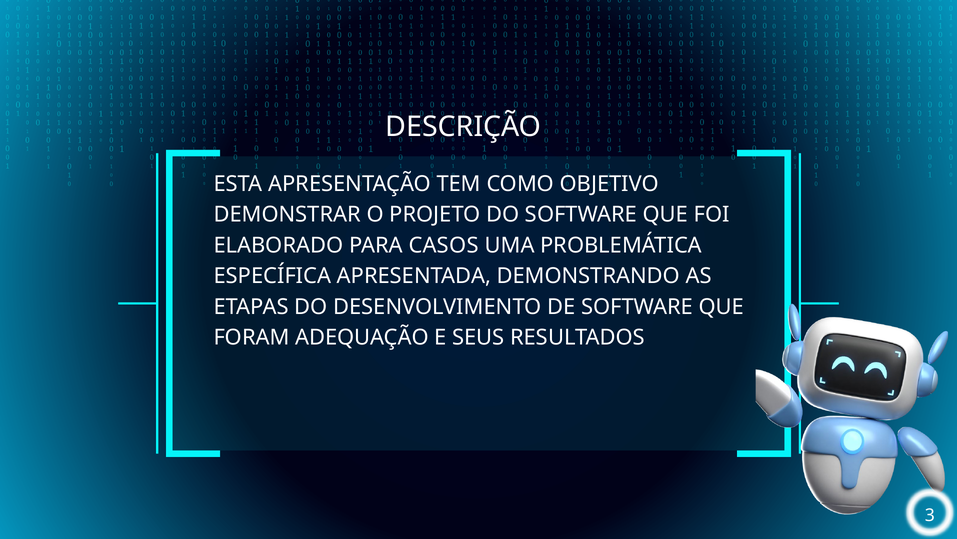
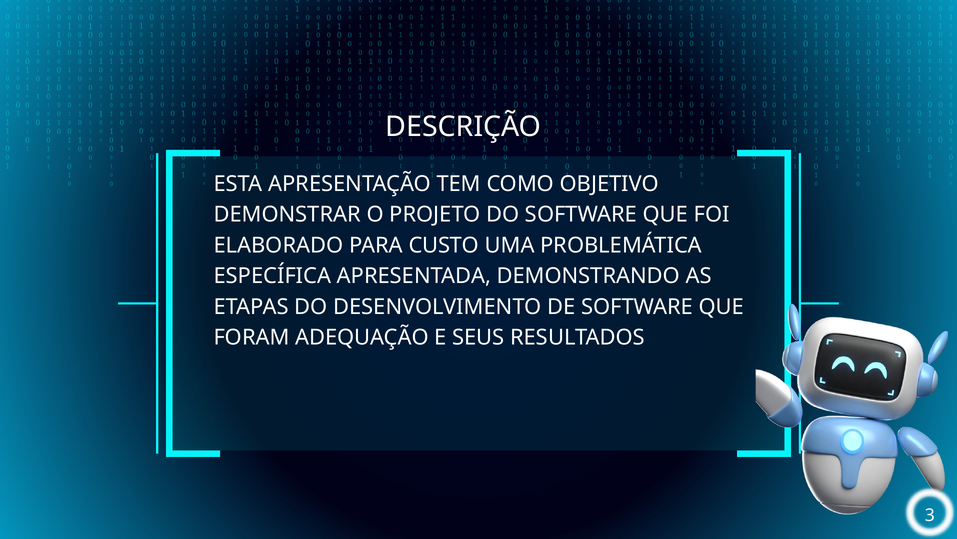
CASOS: CASOS -> CUSTO
